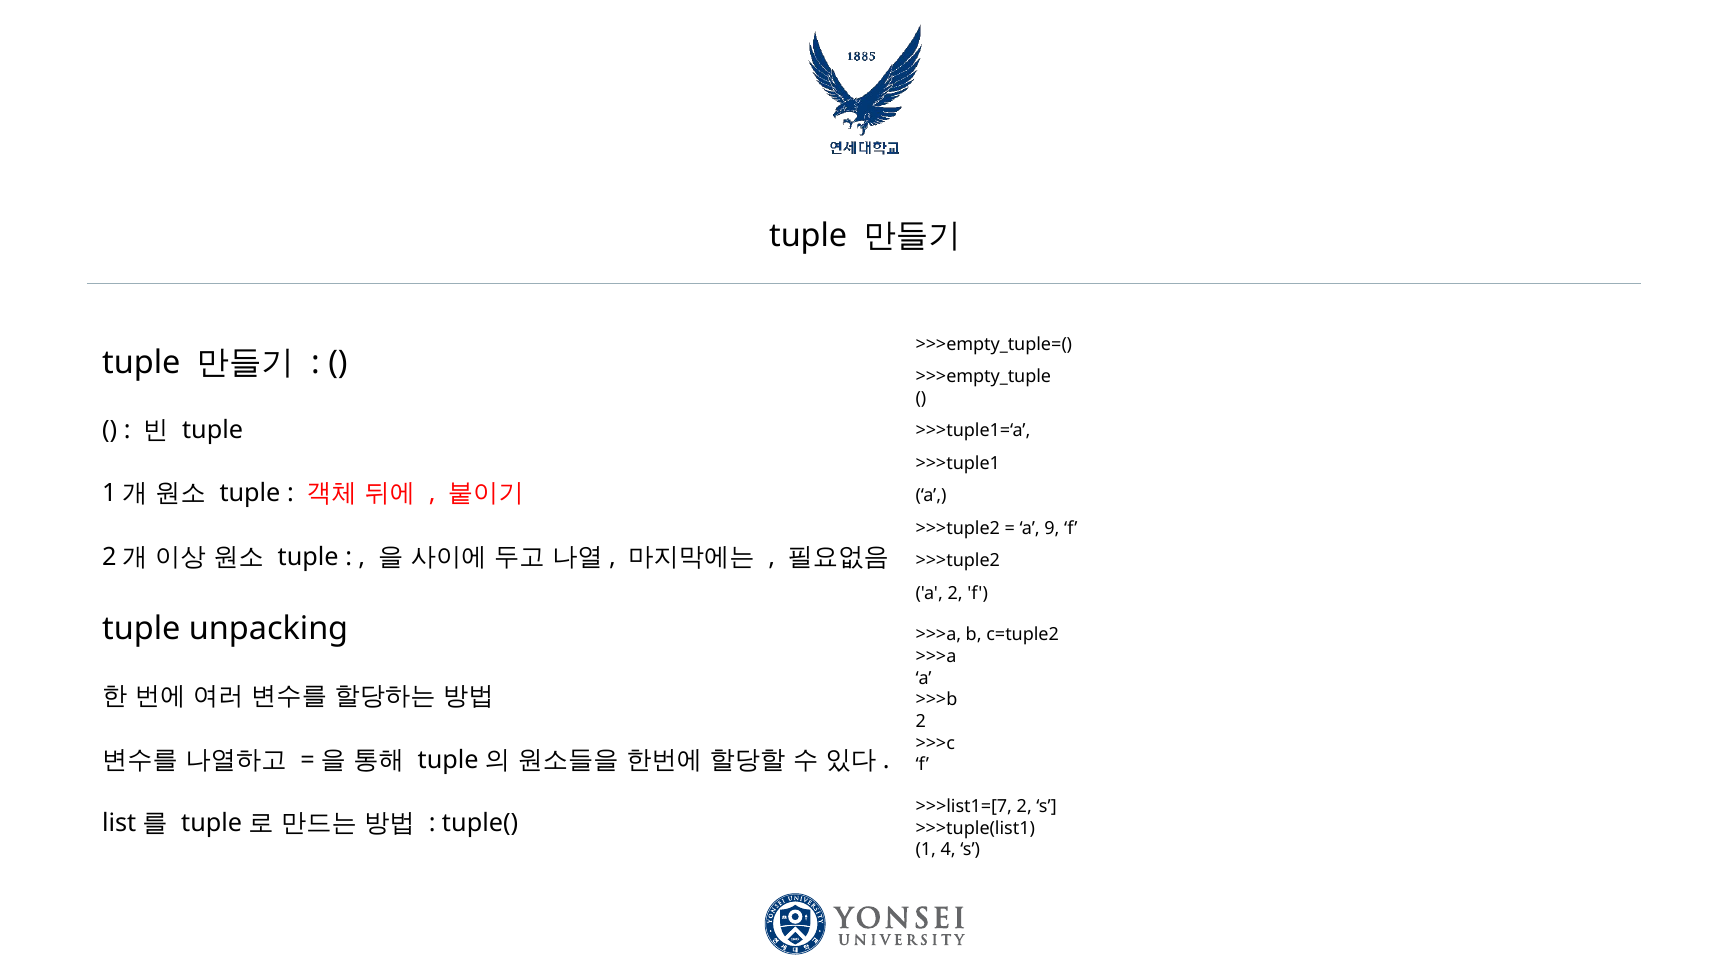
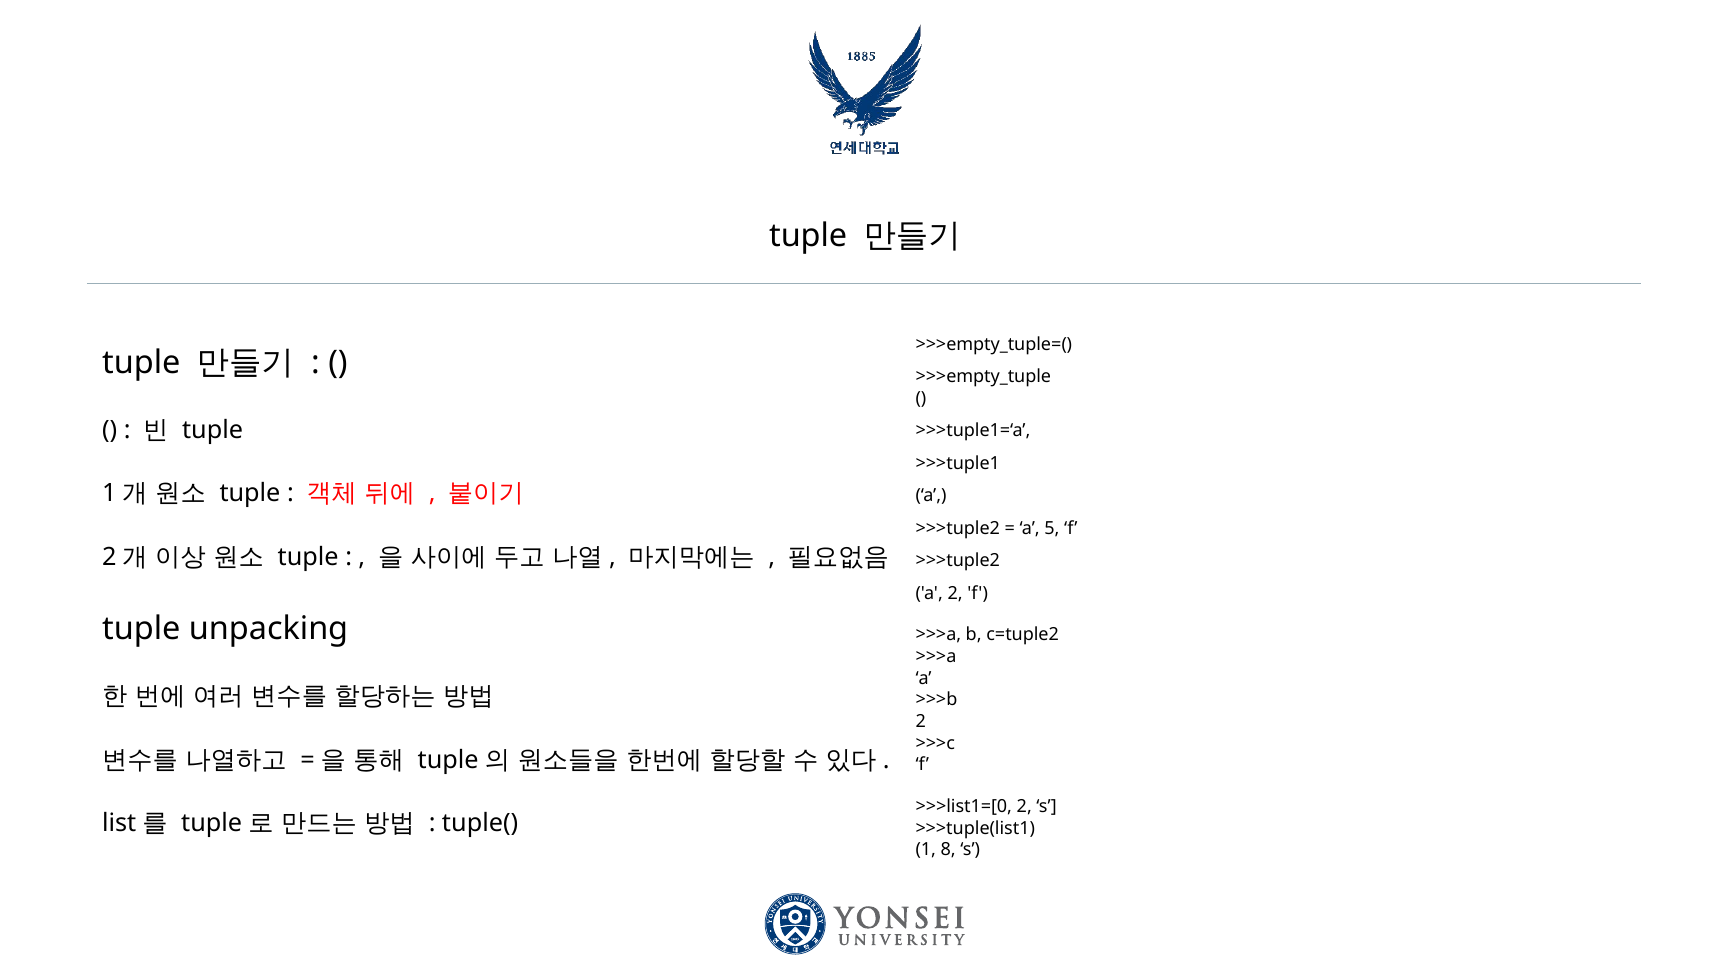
9: 9 -> 5
>>>list1=[7: >>>list1=[7 -> >>>list1=[0
4: 4 -> 8
